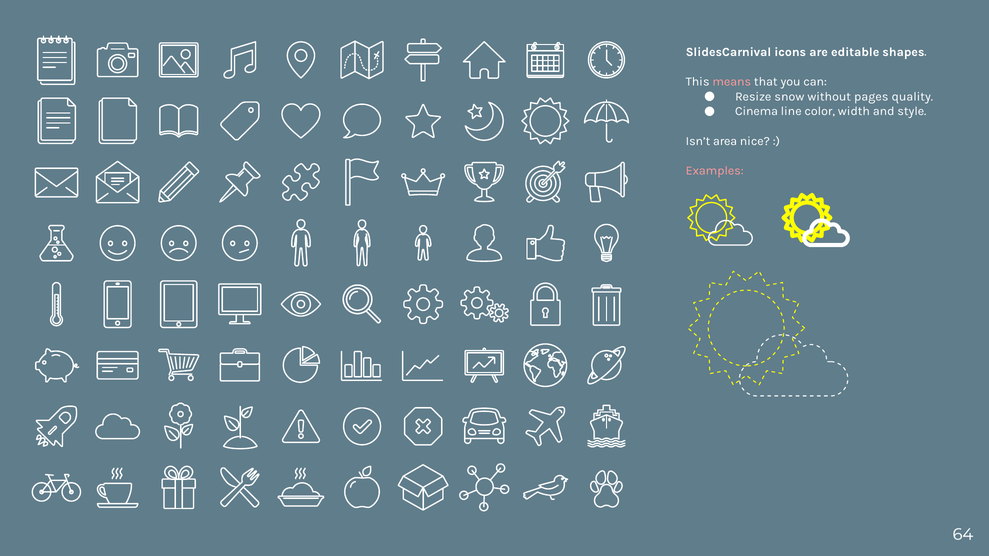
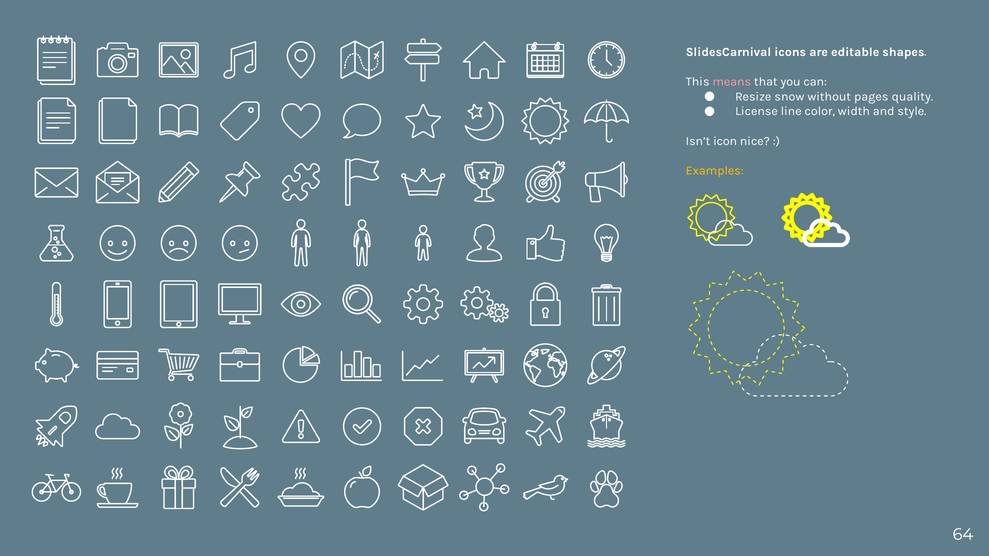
Cinema: Cinema -> License
area: area -> icon
Examples colour: pink -> yellow
